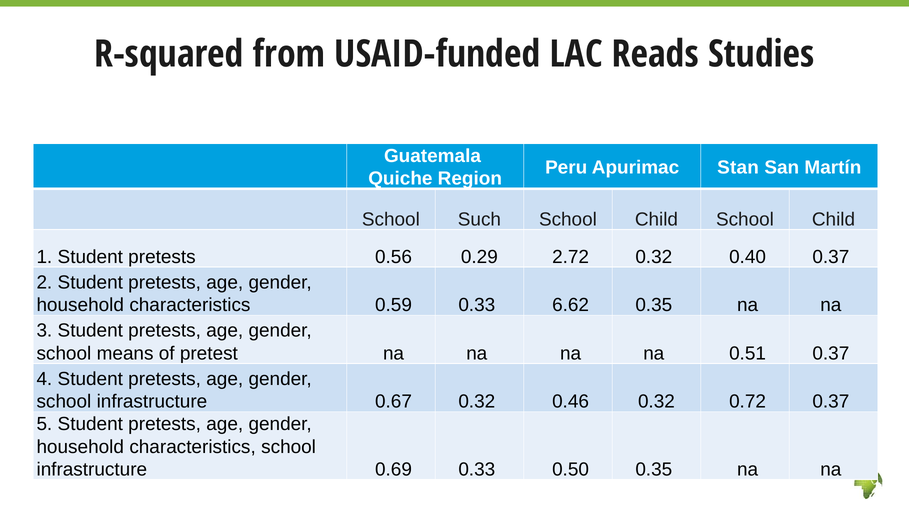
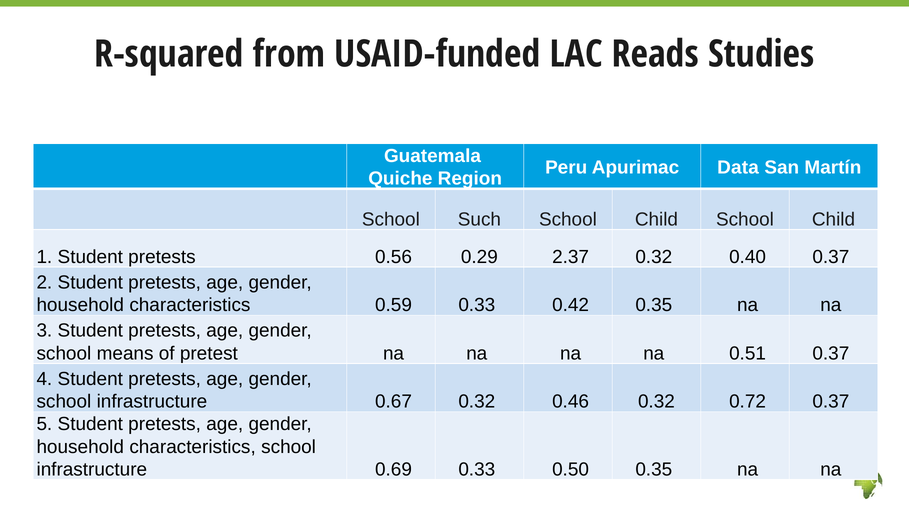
Stan: Stan -> Data
2.72: 2.72 -> 2.37
6.62: 6.62 -> 0.42
